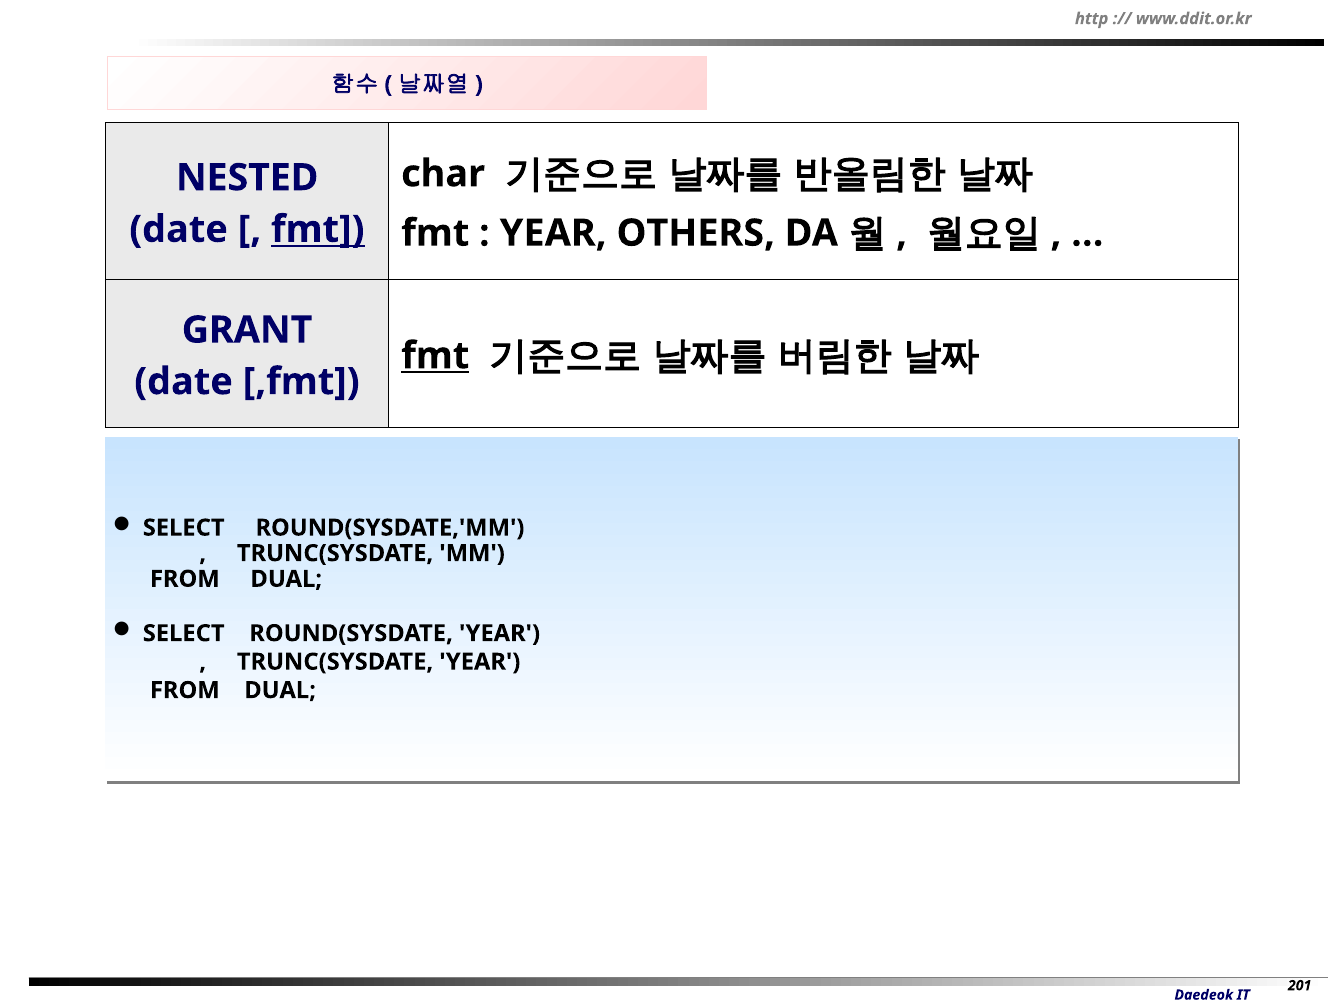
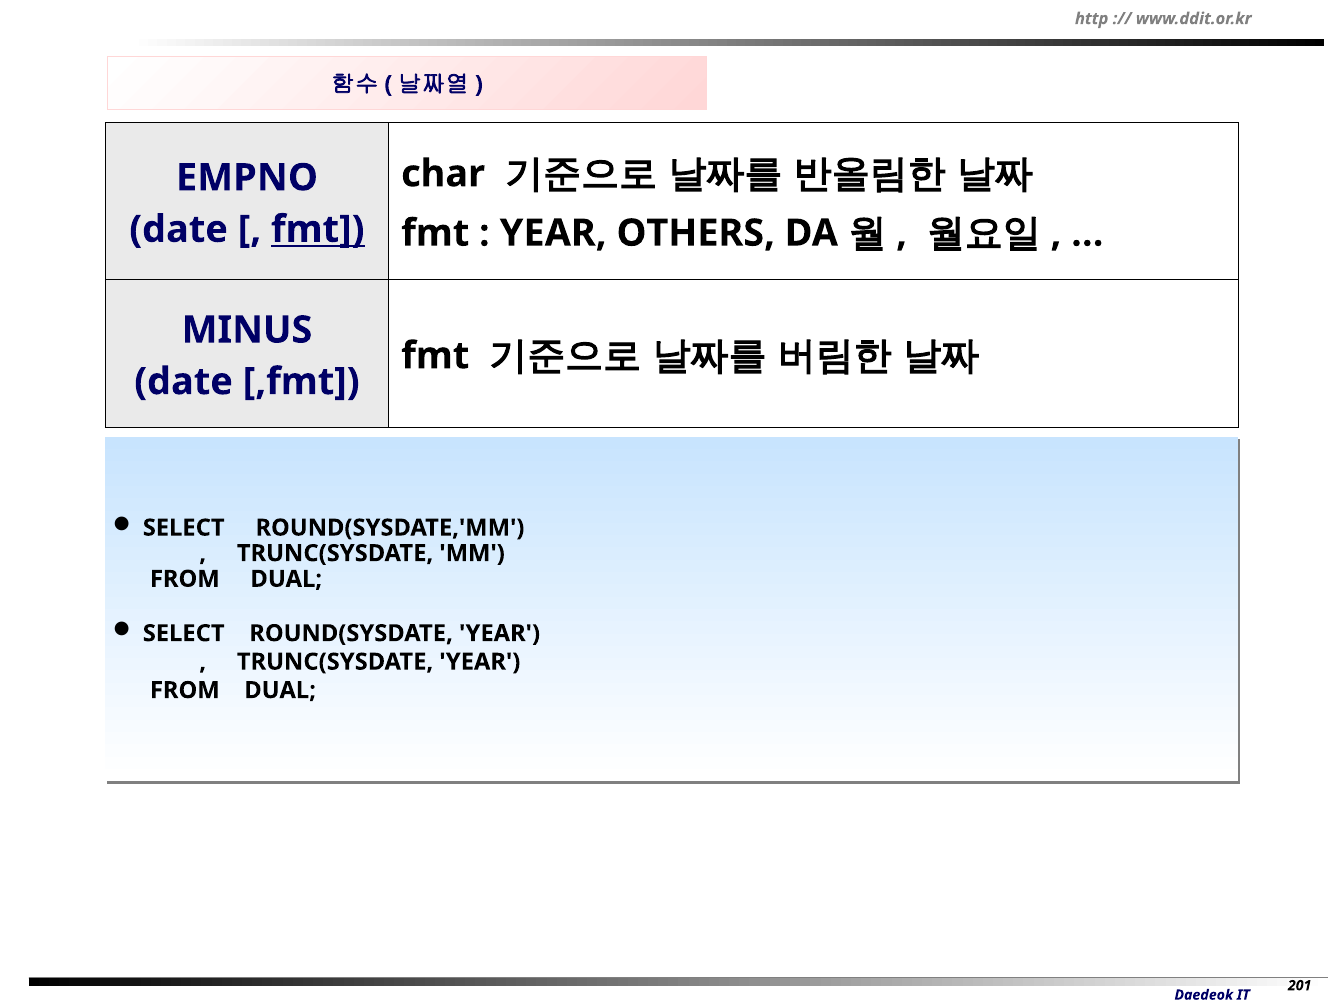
NESTED: NESTED -> EMPNO
GRANT: GRANT -> MINUS
fmt at (435, 356) underline: present -> none
